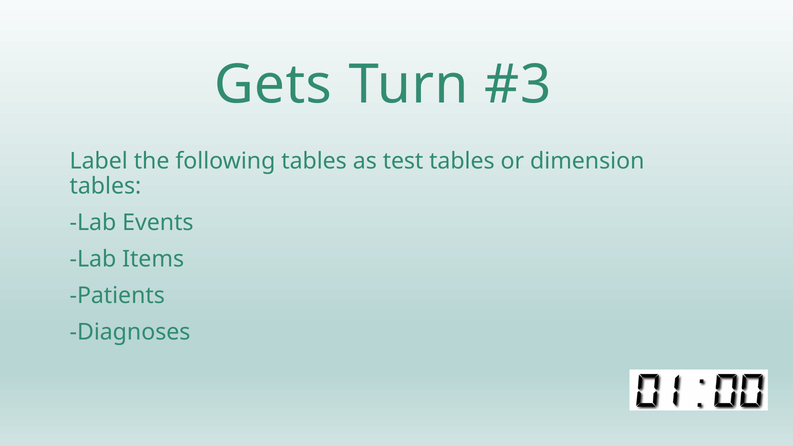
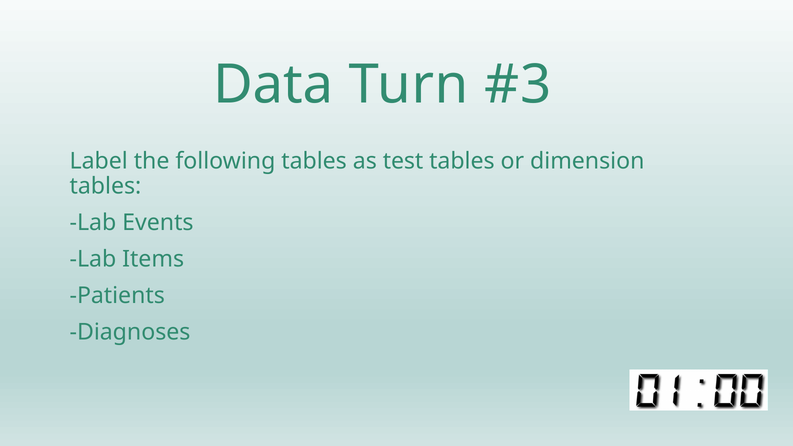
Gets: Gets -> Data
